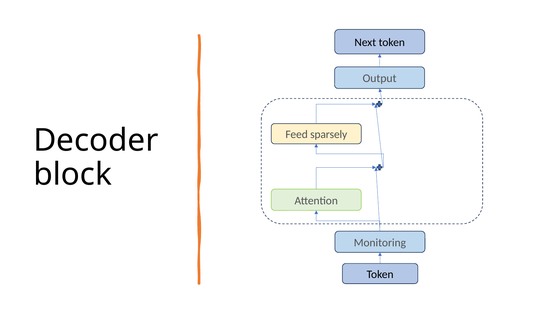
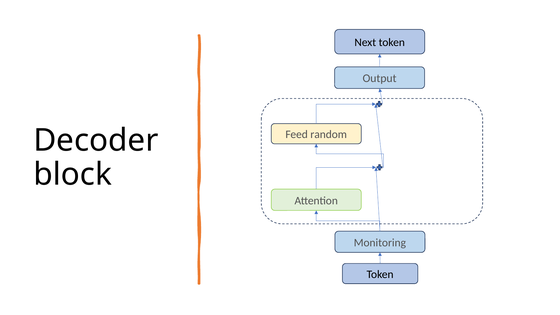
sparsely: sparsely -> random
